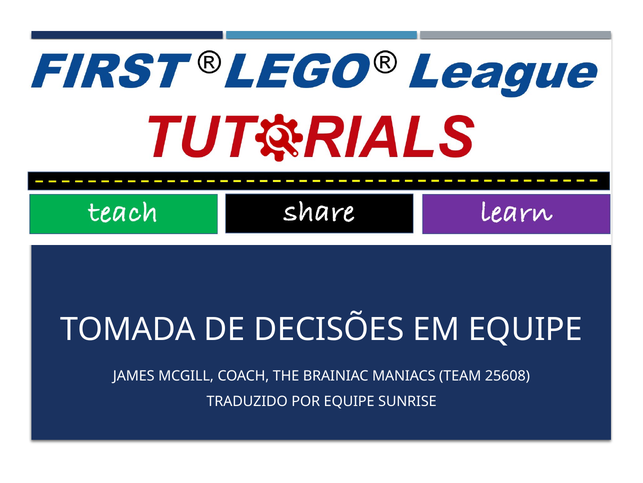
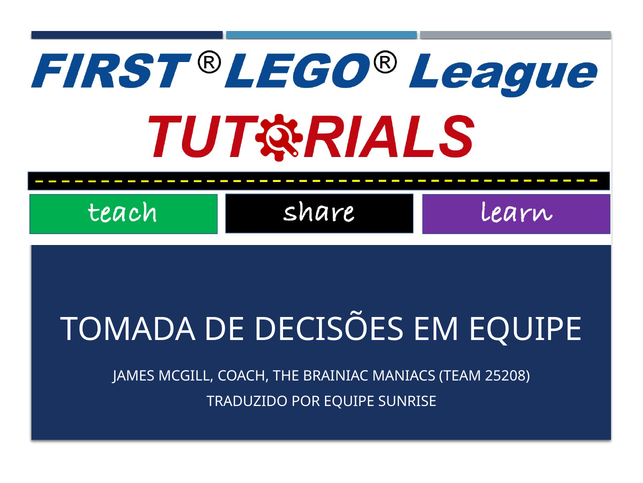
25608: 25608 -> 25208
